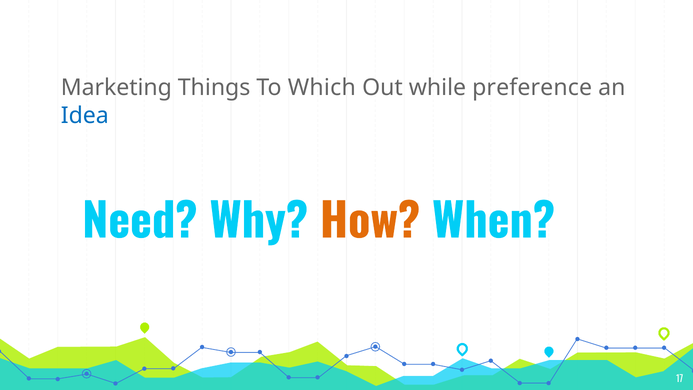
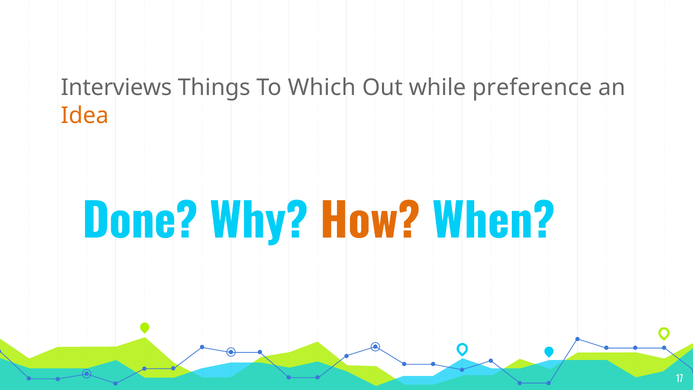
Marketing: Marketing -> Interviews
Idea colour: blue -> orange
Need: Need -> Done
